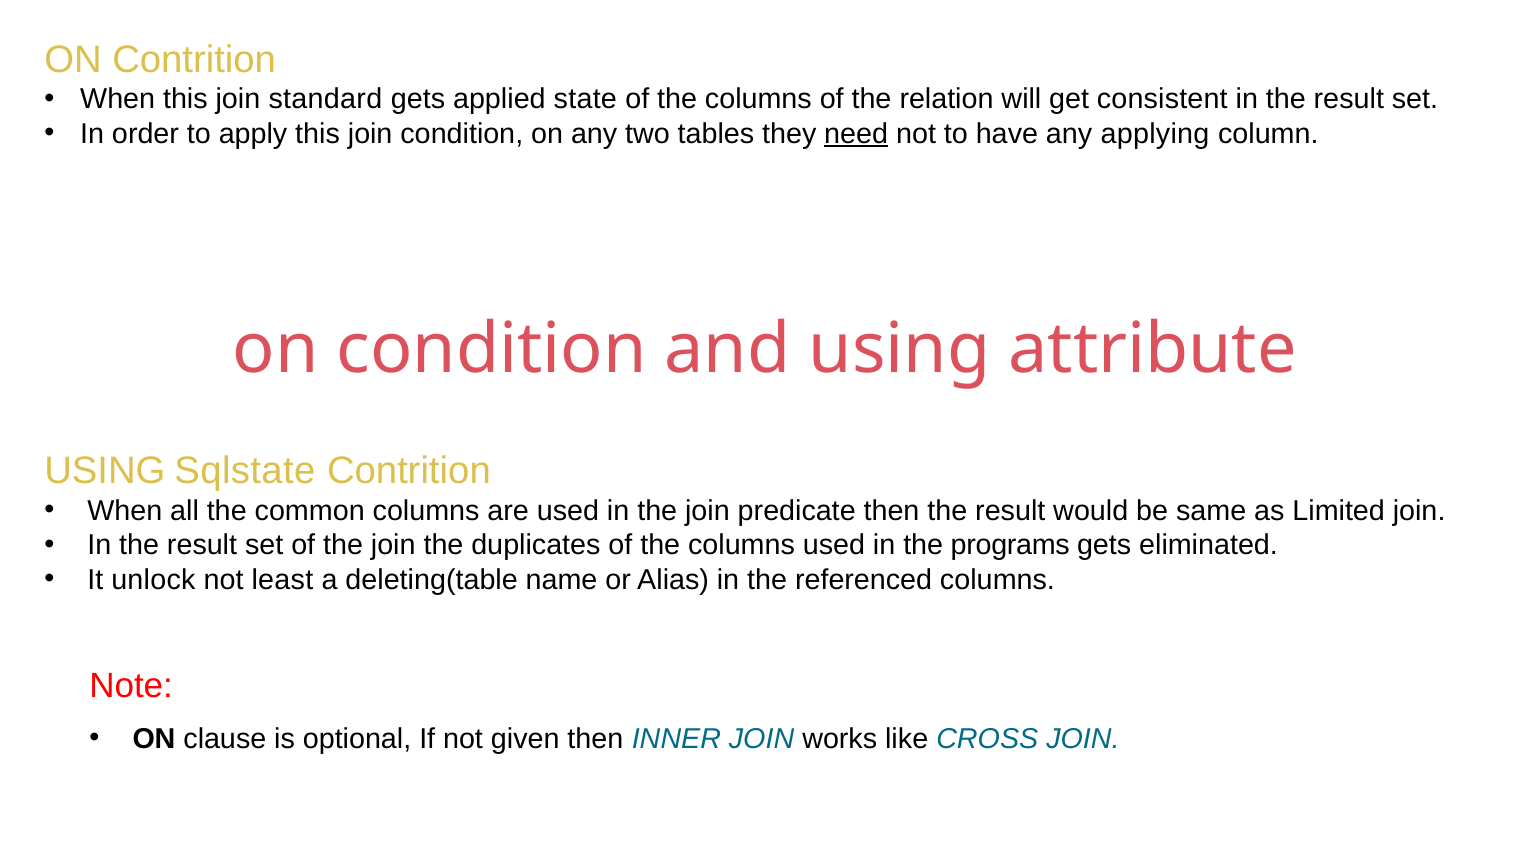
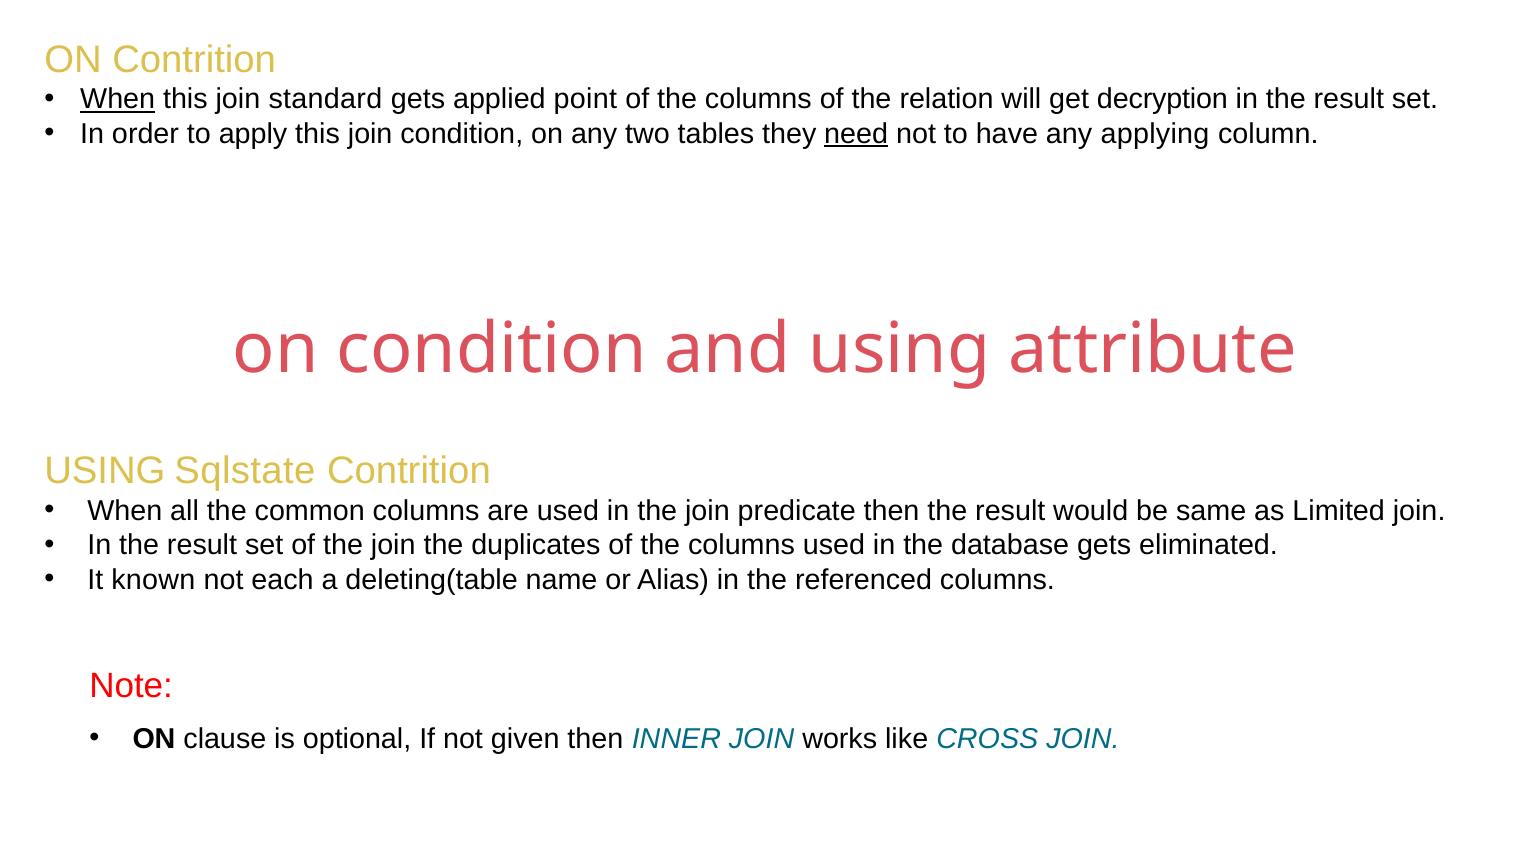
When at (118, 99) underline: none -> present
state: state -> point
consistent: consistent -> decryption
programs: programs -> database
unlock: unlock -> known
least: least -> each
